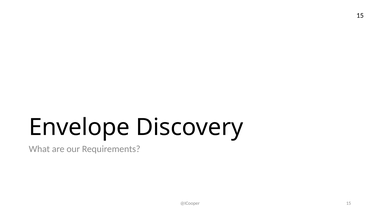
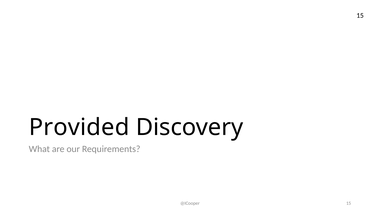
Envelope: Envelope -> Provided
